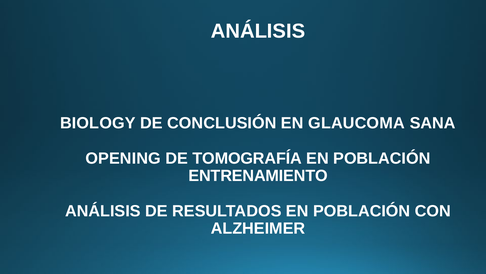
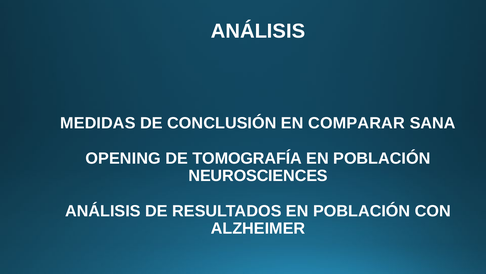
BIOLOGY: BIOLOGY -> MEDIDAS
GLAUCOMA: GLAUCOMA -> COMPARAR
ENTRENAMIENTO: ENTRENAMIENTO -> NEUROSCIENCES
